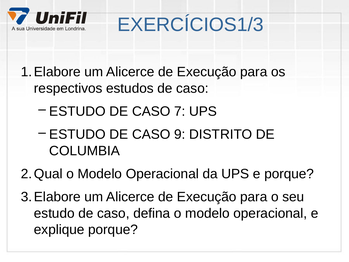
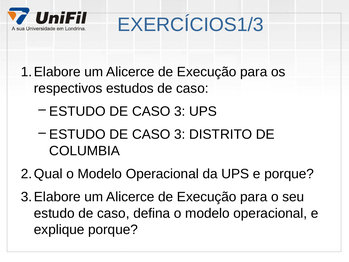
7 at (180, 111): 7 -> 3
9 at (180, 134): 9 -> 3
